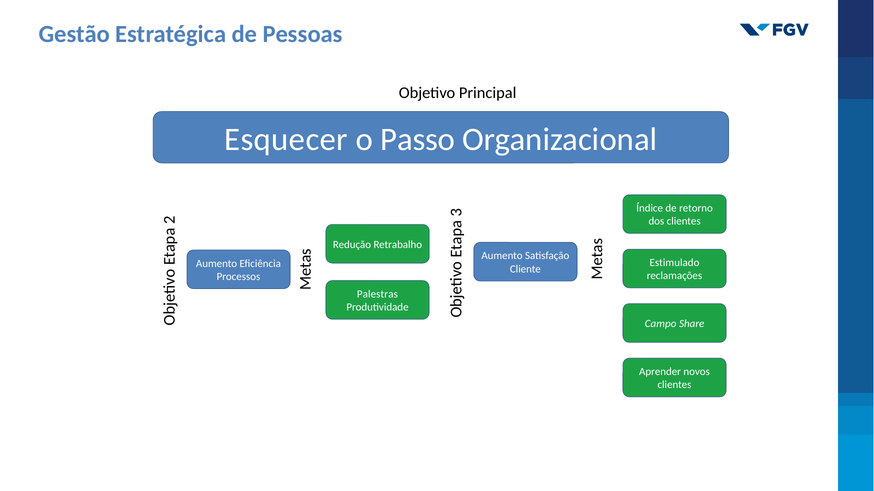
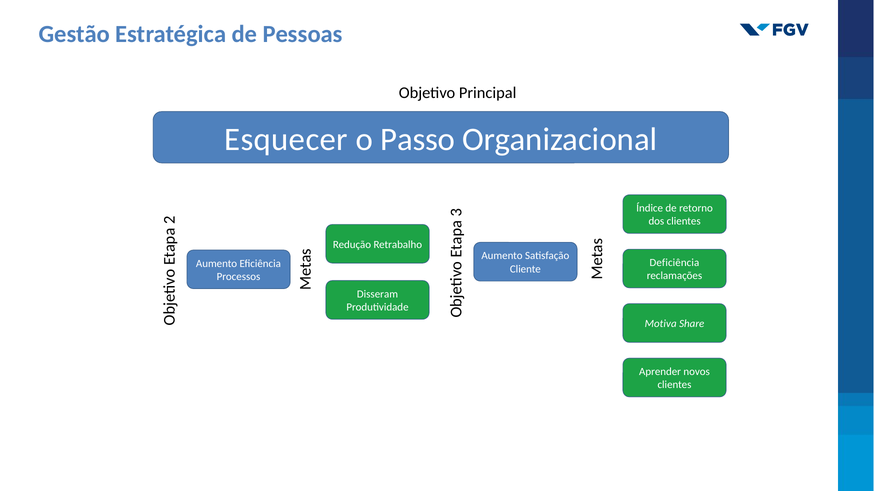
Estimulado: Estimulado -> Deficiência
Palestras: Palestras -> Disseram
Campo: Campo -> Motiva
